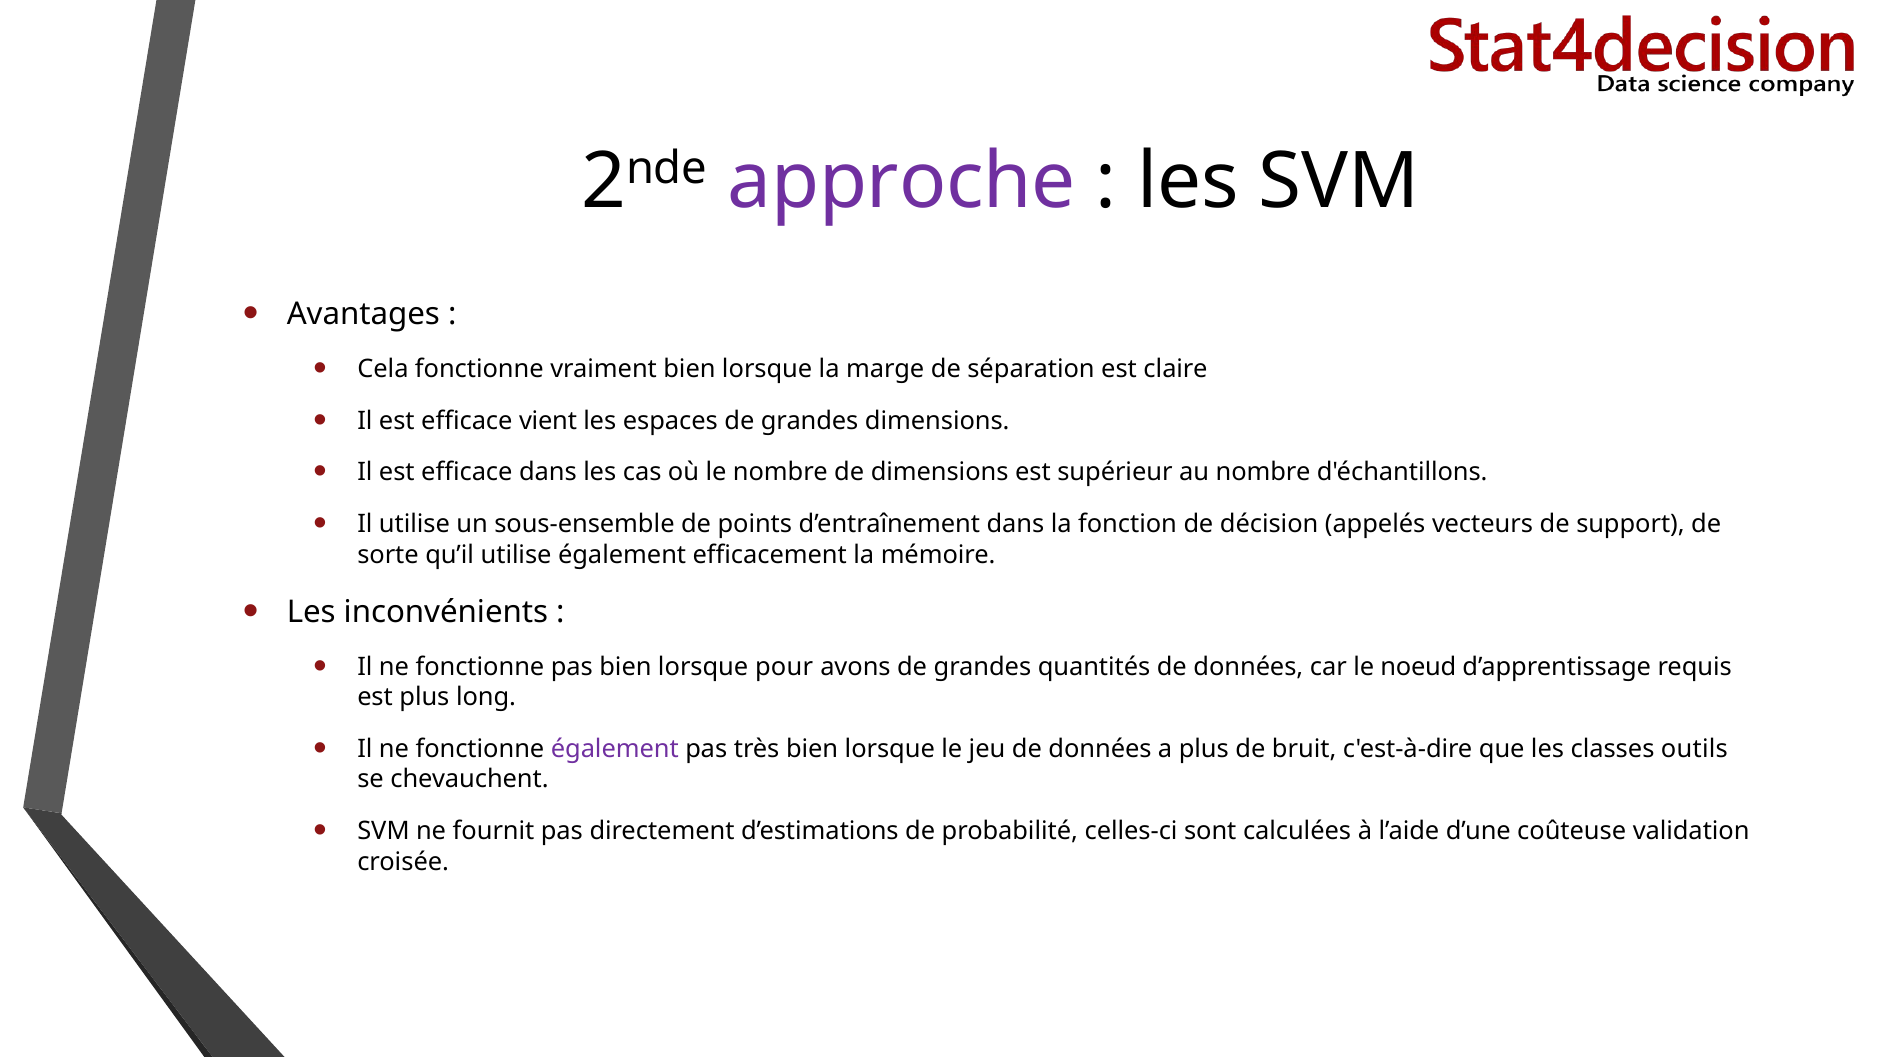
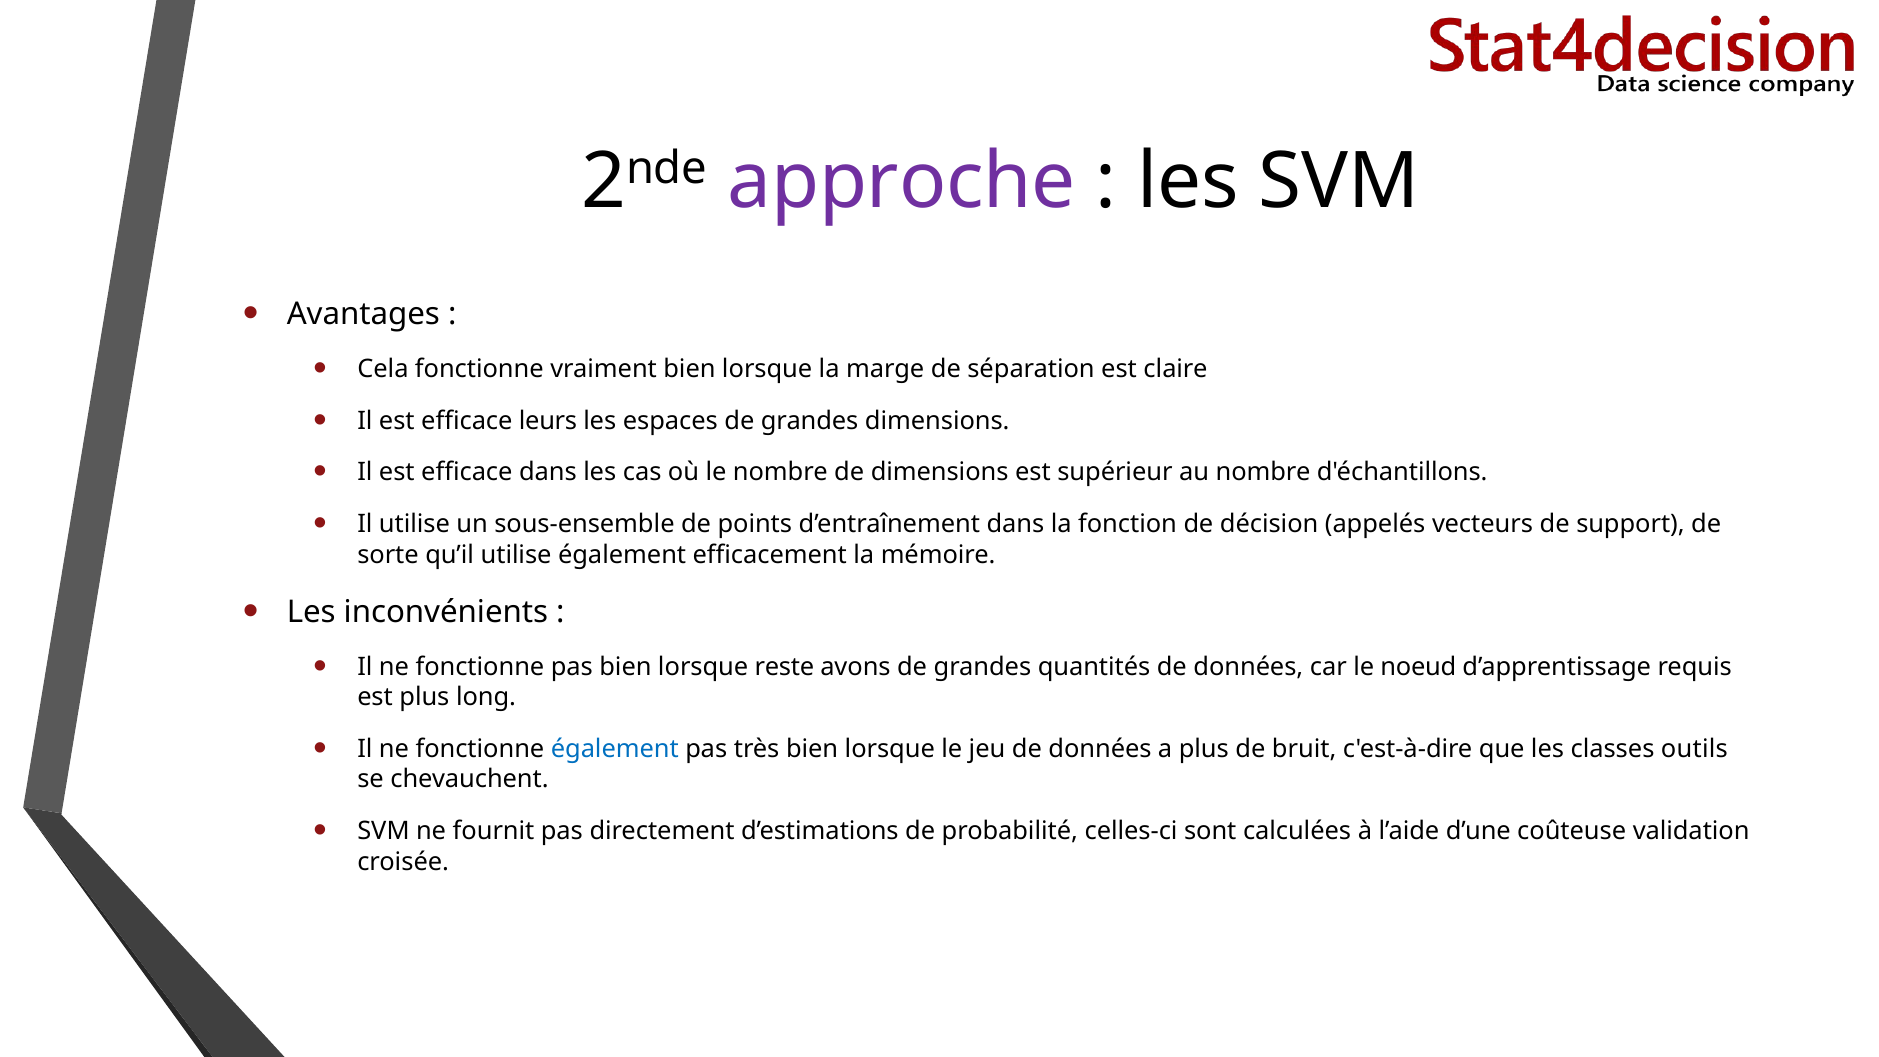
vient: vient -> leurs
pour: pour -> reste
également at (615, 749) colour: purple -> blue
